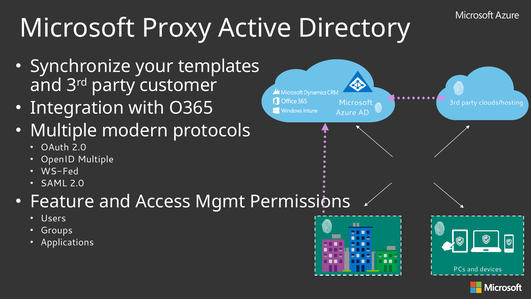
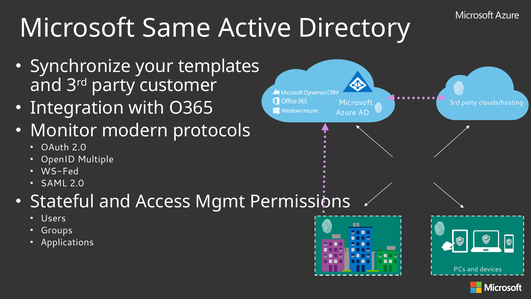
Proxy: Proxy -> Same
Multiple at (64, 131): Multiple -> Monitor
Feature: Feature -> Stateful
